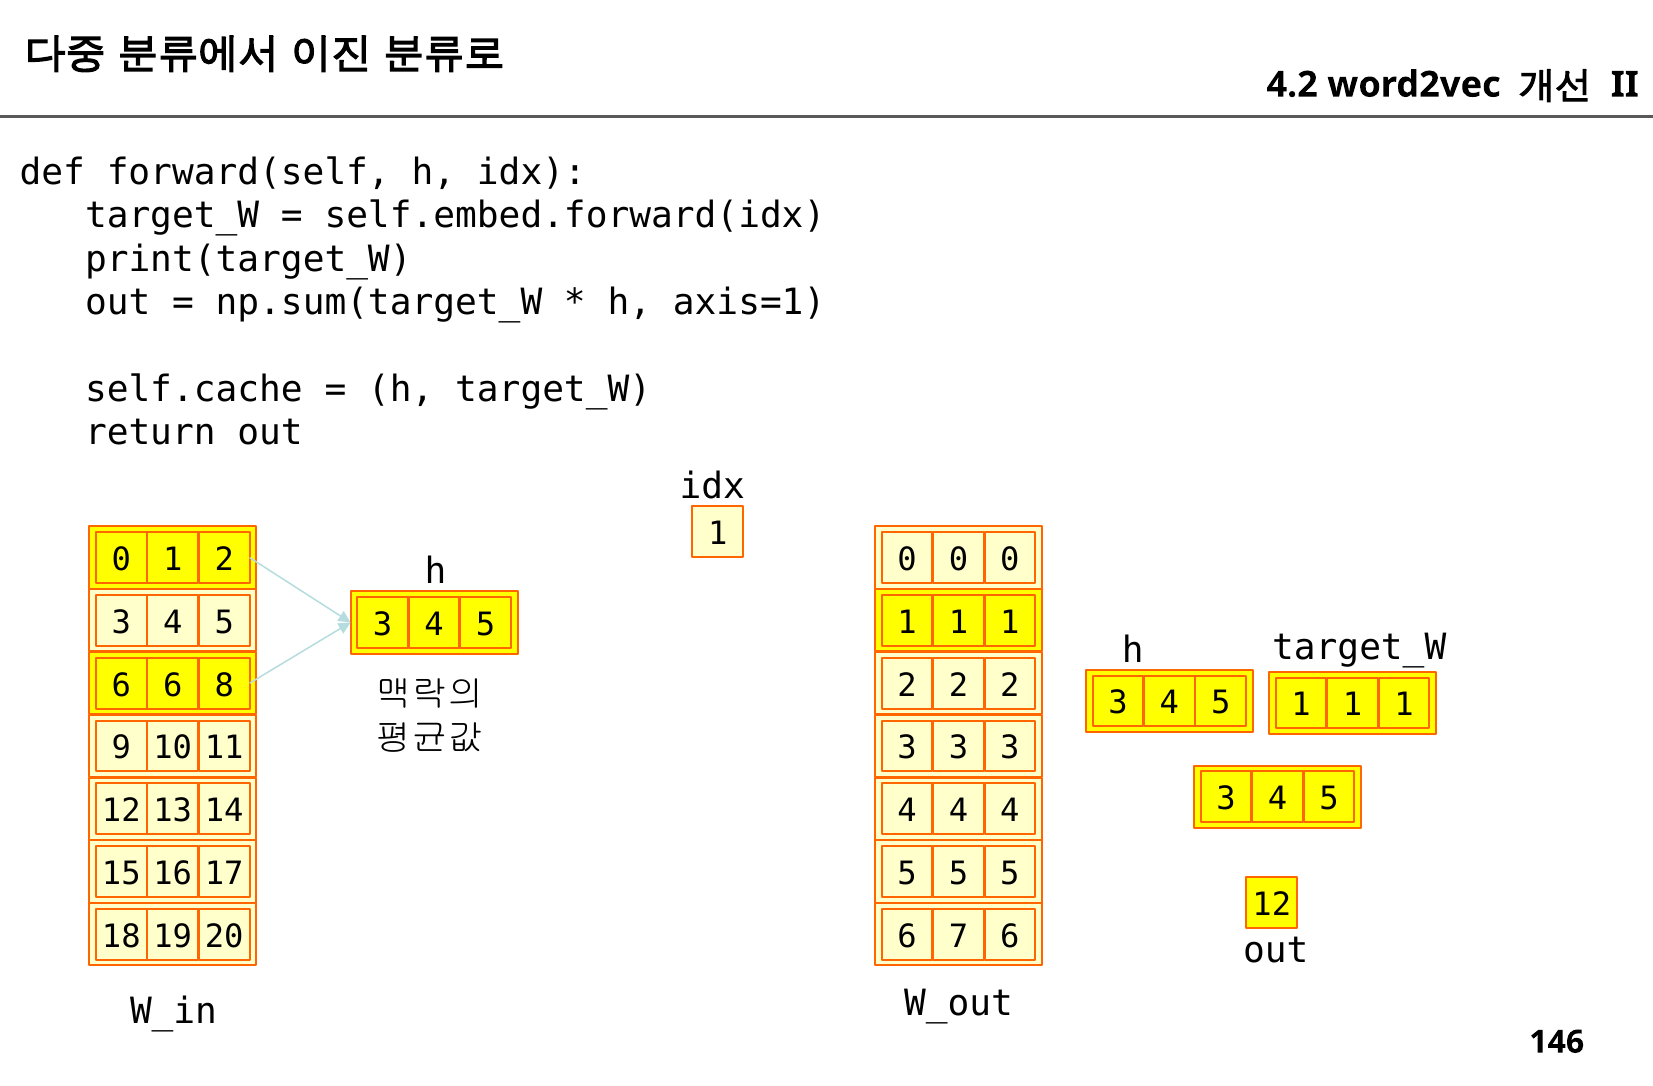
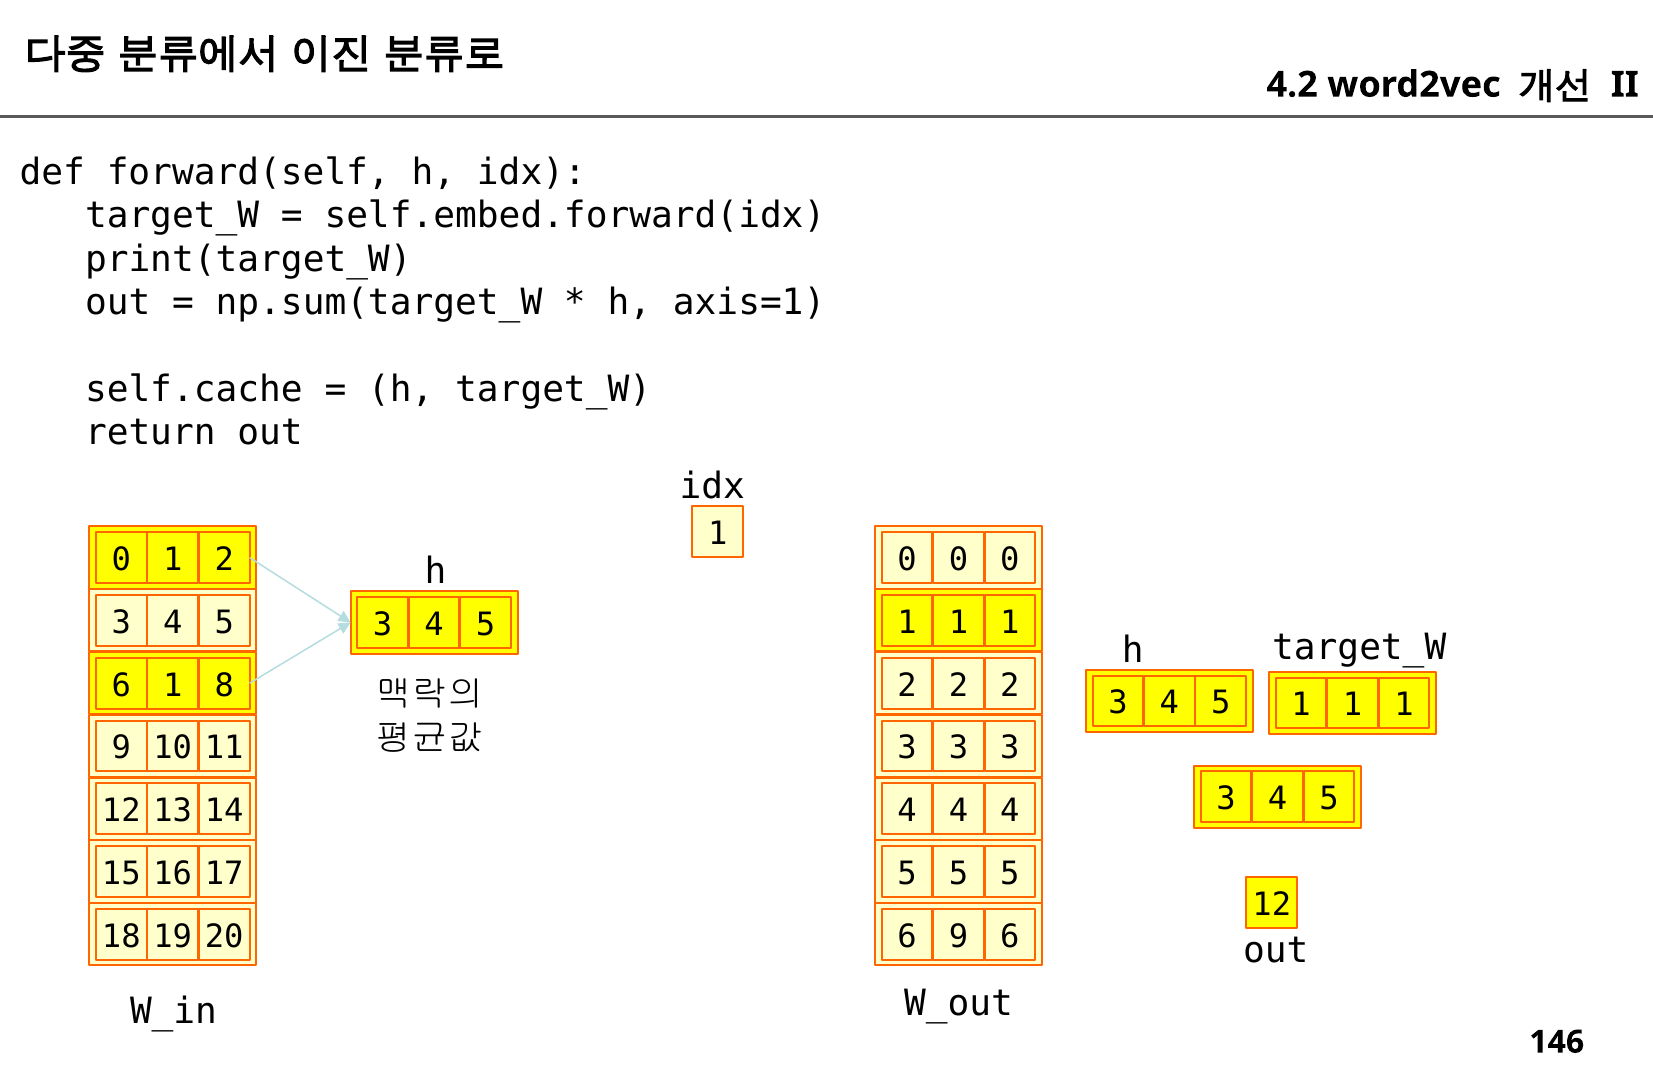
6 6: 6 -> 1
6 7: 7 -> 9
